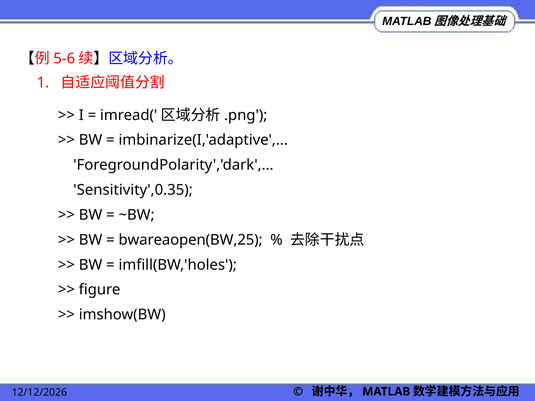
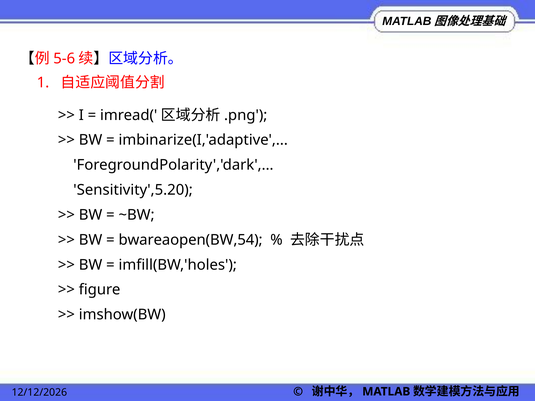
Sensitivity',0.35: Sensitivity',0.35 -> Sensitivity',5.20
bwareaopen(BW,25: bwareaopen(BW,25 -> bwareaopen(BW,54
